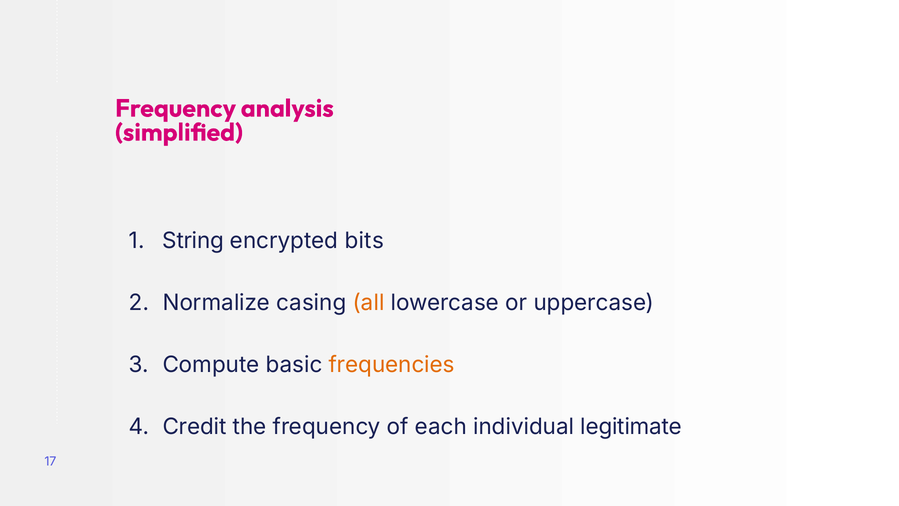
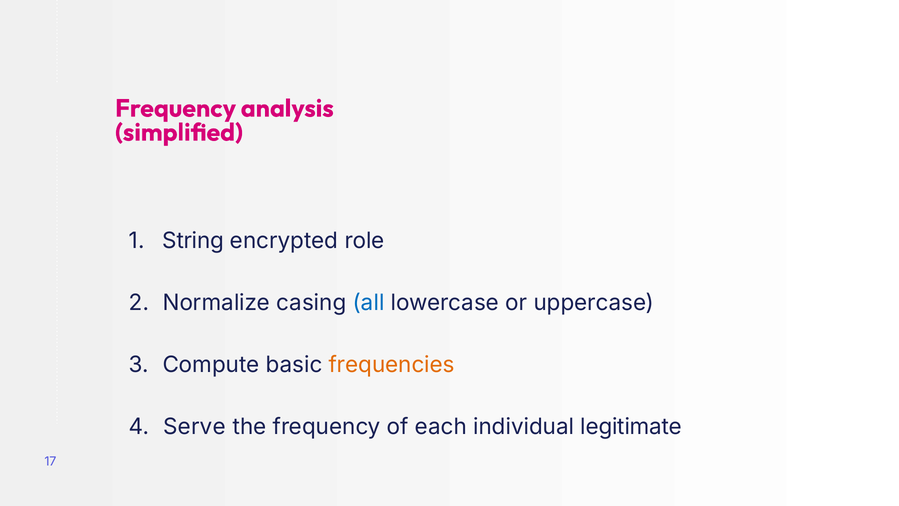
bits: bits -> role
all colour: orange -> blue
Credit: Credit -> Serve
